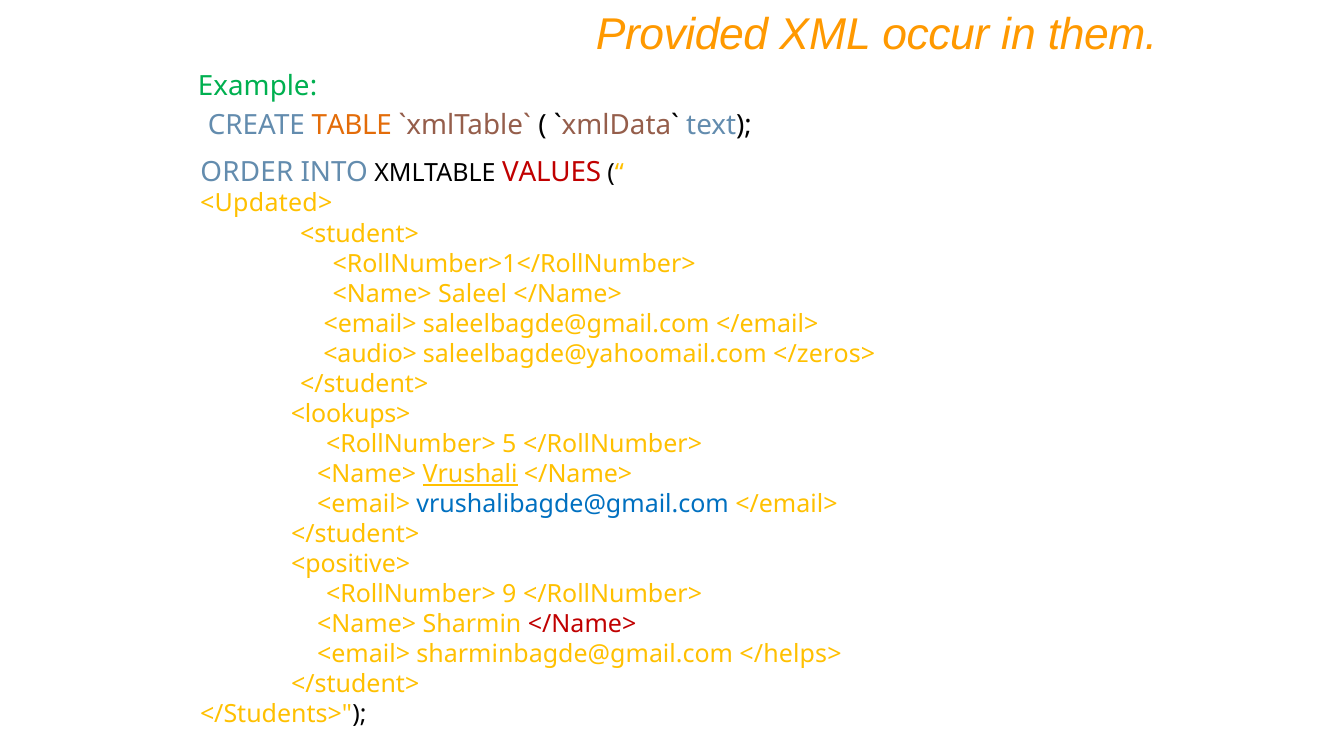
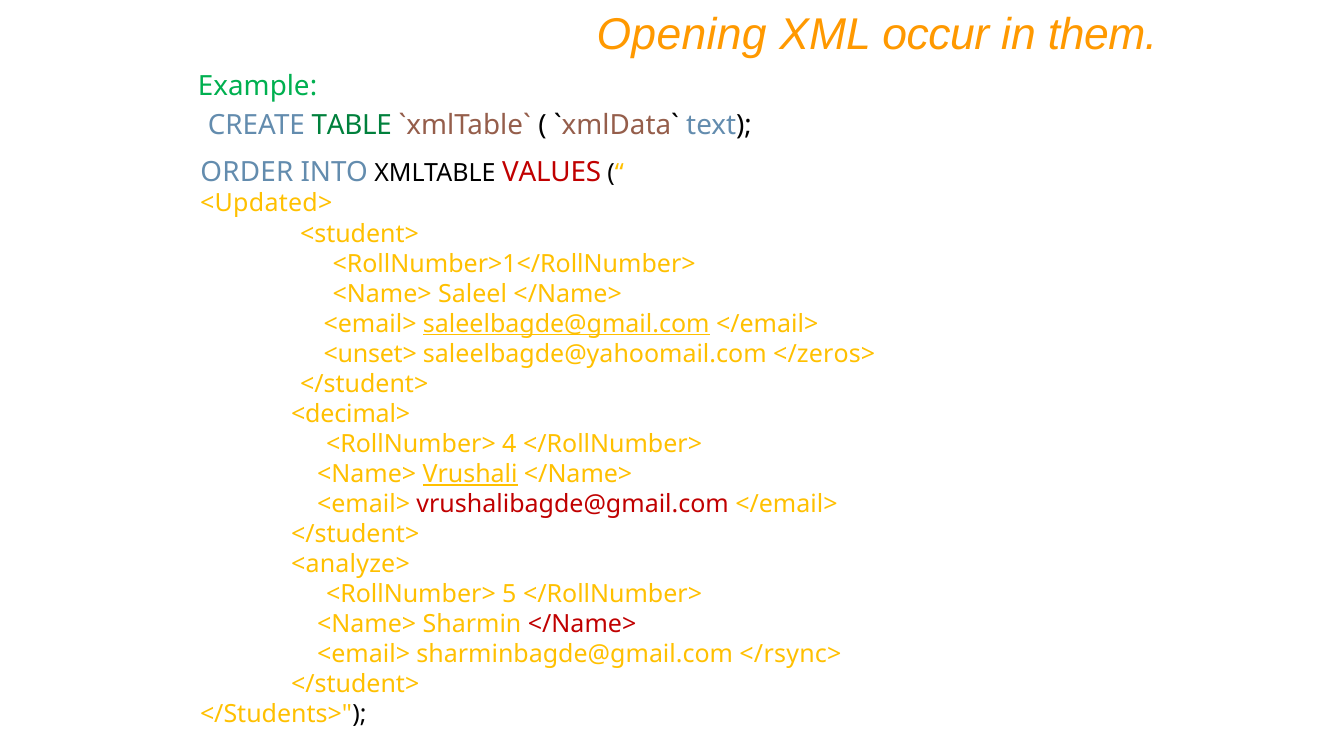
Provided: Provided -> Opening
TABLE colour: orange -> green
saleelbagde@gmail.com underline: none -> present
<audio>: <audio> -> <unset>
<lookups>: <lookups> -> <decimal>
5: 5 -> 4
vrushalibagde@gmail.com colour: blue -> red
<positive>: <positive> -> <analyze>
9: 9 -> 5
</helps>: </helps> -> </rsync>
